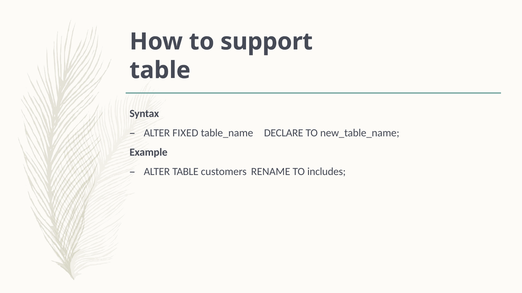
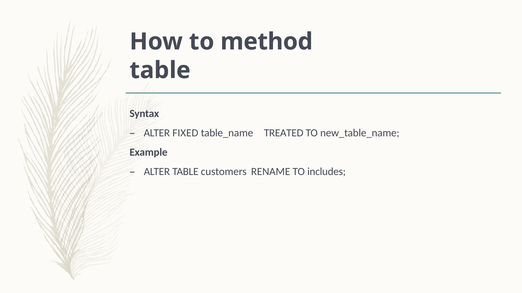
support: support -> method
DECLARE: DECLARE -> TREATED
